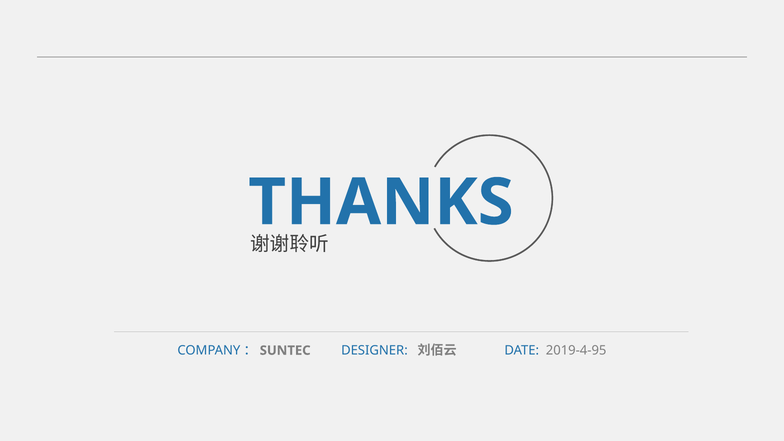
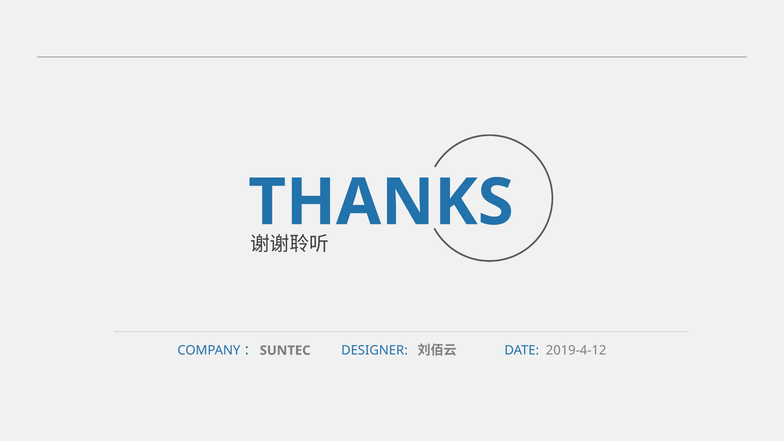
2019-4-95: 2019-4-95 -> 2019-4-12
